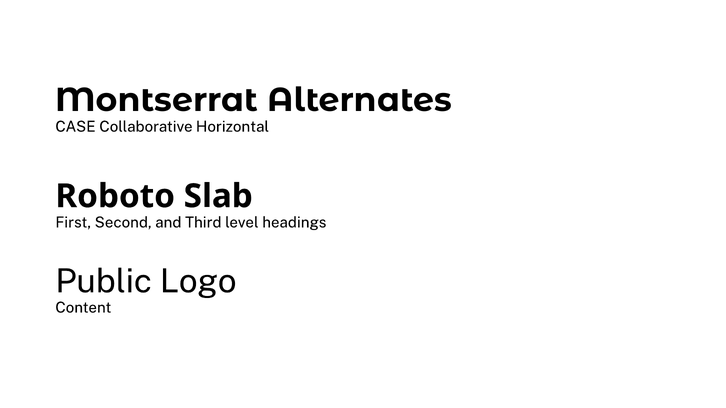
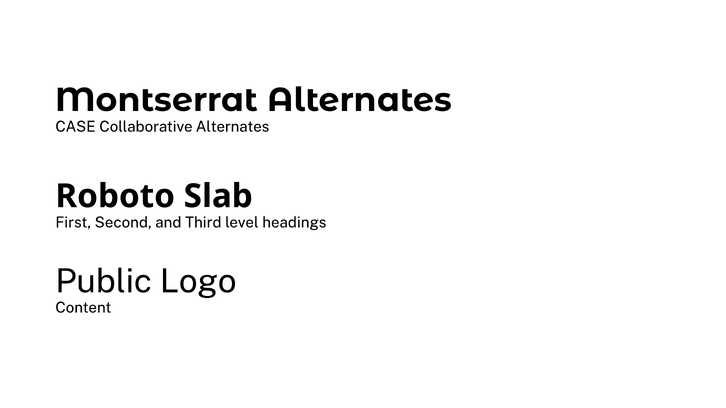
Collaborative Horizontal: Horizontal -> Alternates
